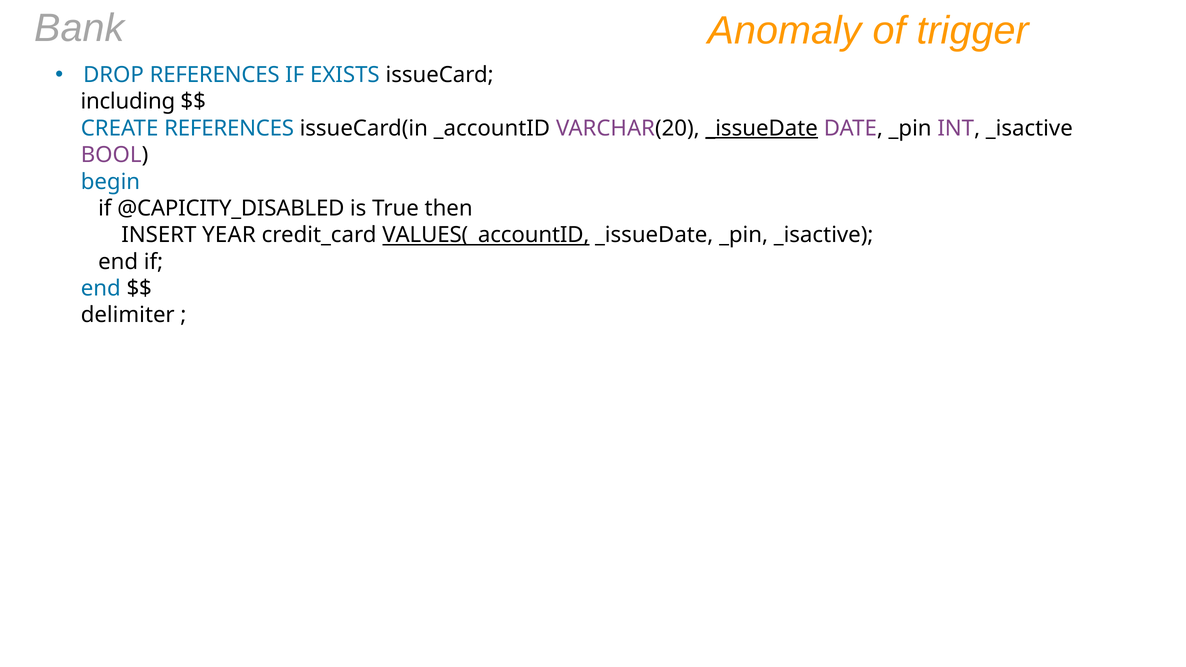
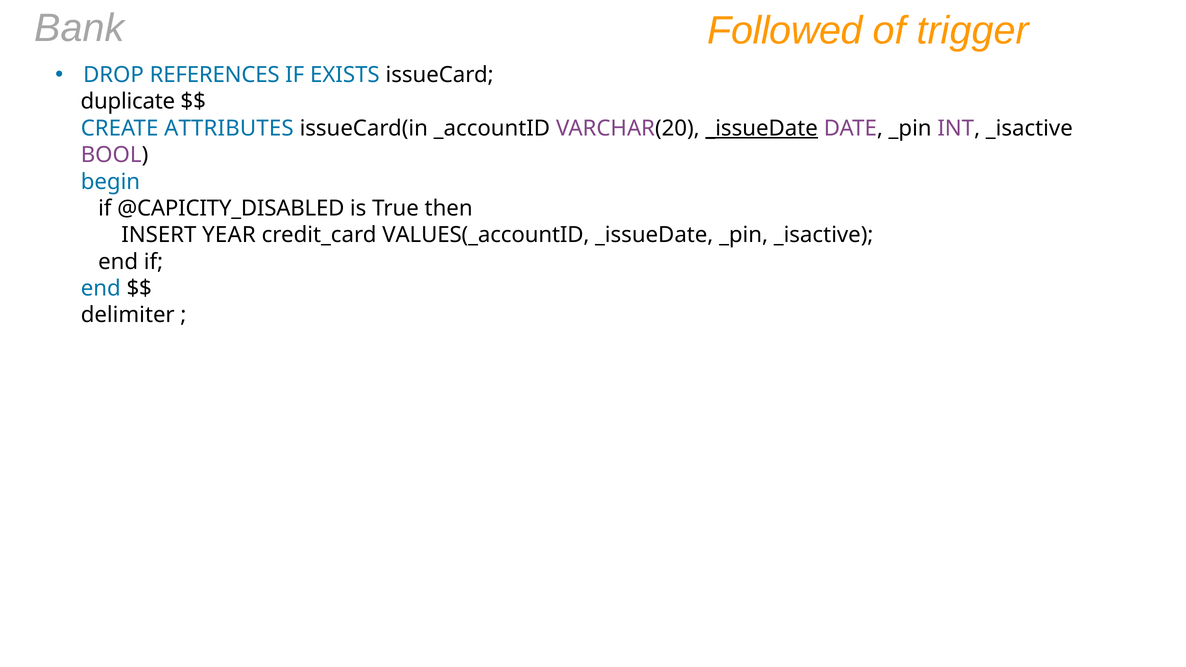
Anomaly: Anomaly -> Followed
including: including -> duplicate
CREATE REFERENCES: REFERENCES -> ATTRIBUTES
VALUES(_accountID underline: present -> none
